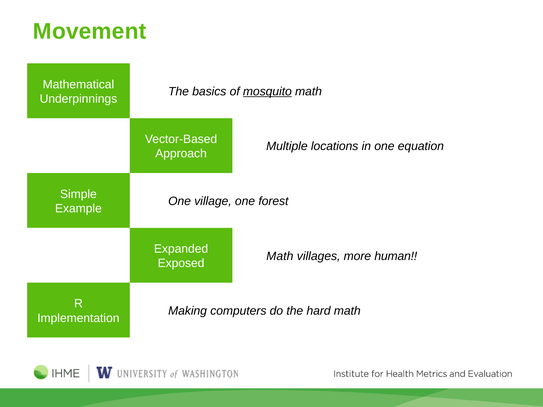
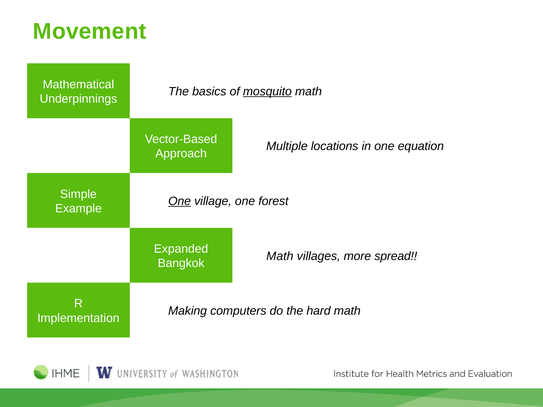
One at (180, 201) underline: none -> present
human: human -> spread
Exposed: Exposed -> Bangkok
